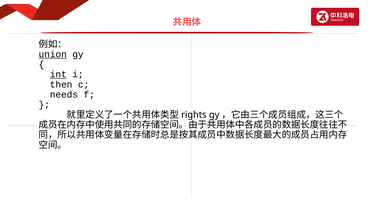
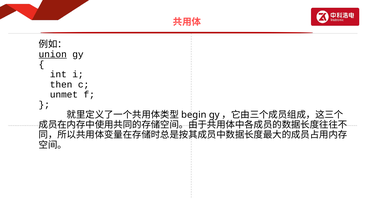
int underline: present -> none
needs: needs -> unmet
rights: rights -> begin
